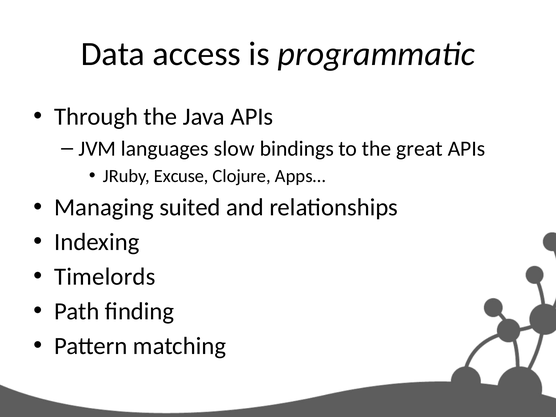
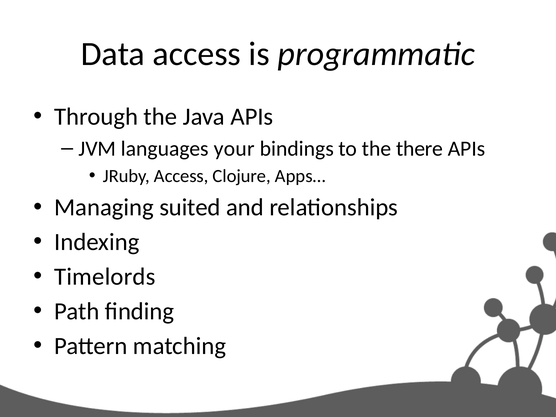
slow: slow -> your
great: great -> there
JRuby Excuse: Excuse -> Access
